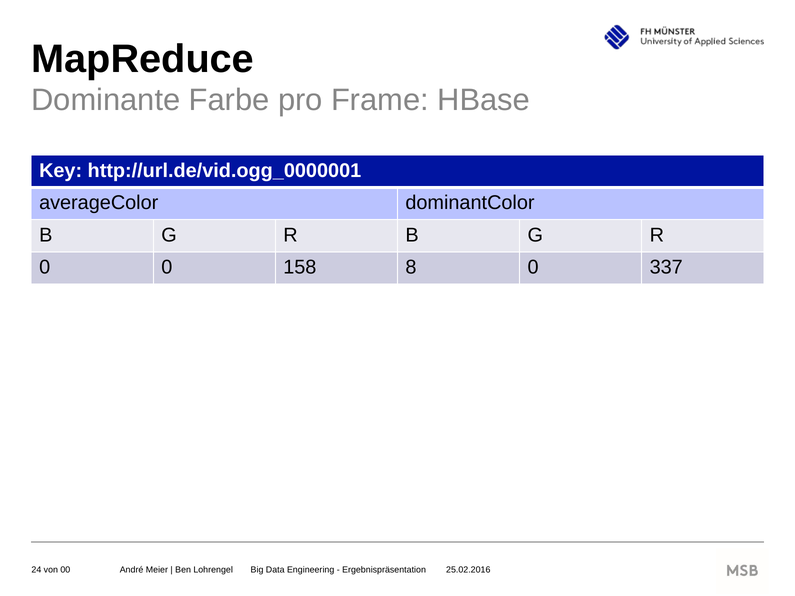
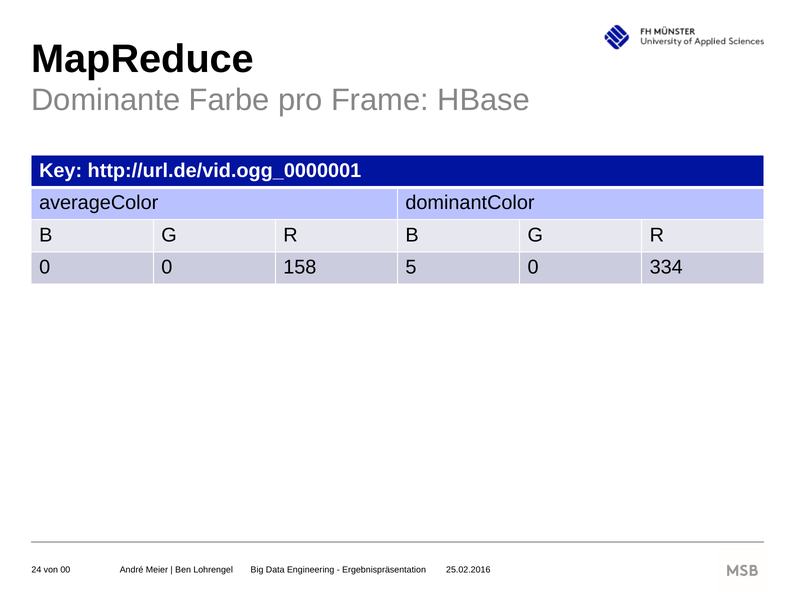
8: 8 -> 5
337: 337 -> 334
